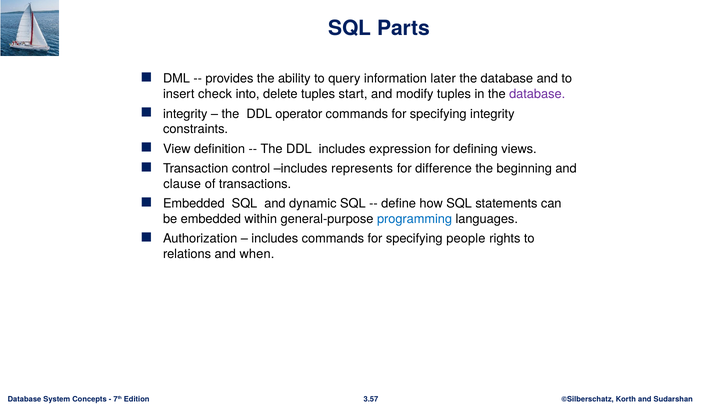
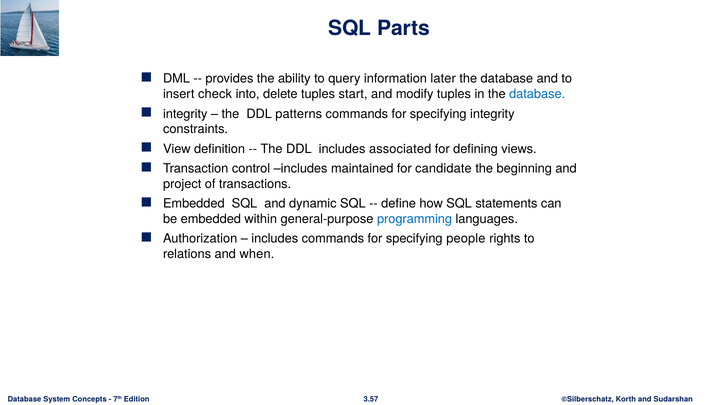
database at (537, 94) colour: purple -> blue
operator: operator -> patterns
expression: expression -> associated
represents: represents -> maintained
difference: difference -> candidate
clause: clause -> project
